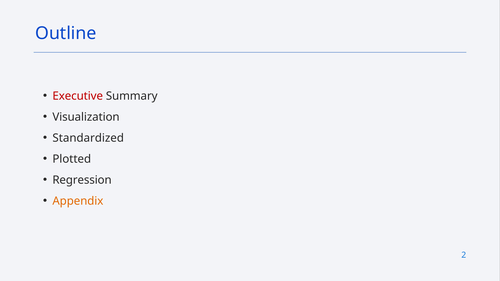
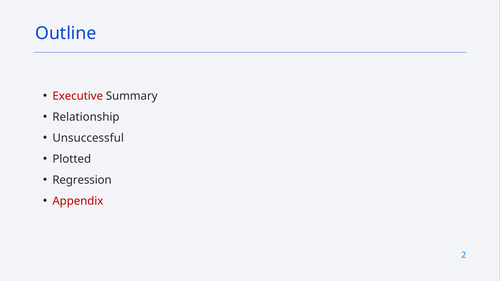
Visualization: Visualization -> Relationship
Standardized: Standardized -> Unsuccessful
Appendix colour: orange -> red
